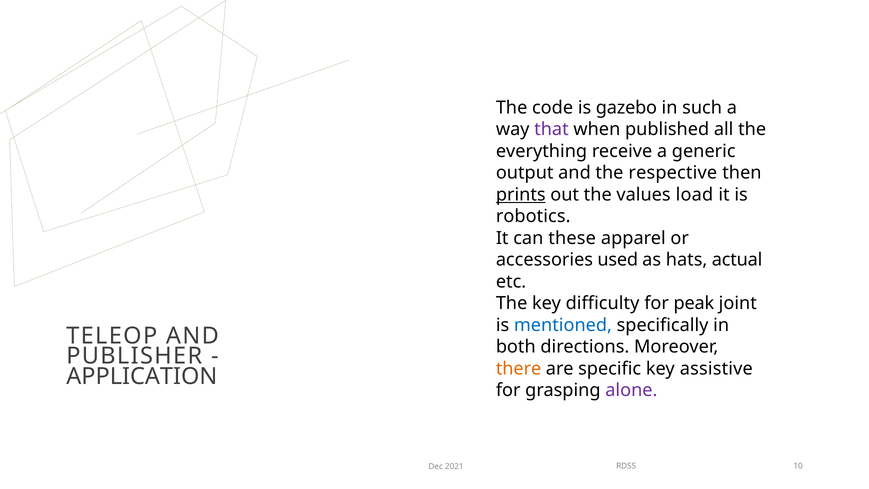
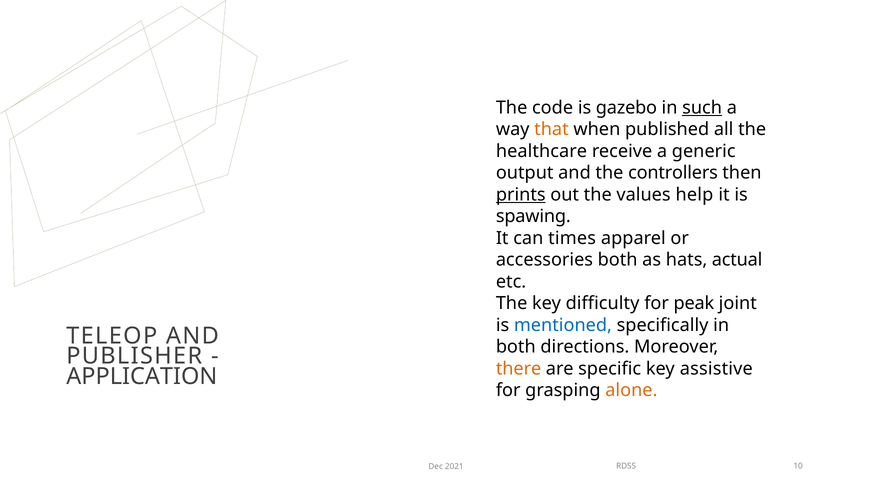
such underline: none -> present
that colour: purple -> orange
everything: everything -> healthcare
respective: respective -> controllers
load: load -> help
robotics: robotics -> spawing
these: these -> times
accessories used: used -> both
alone colour: purple -> orange
